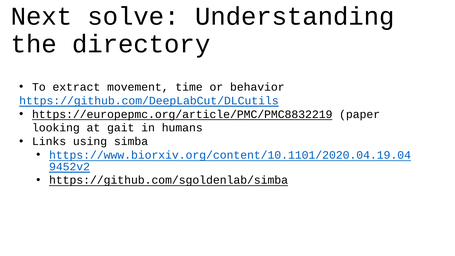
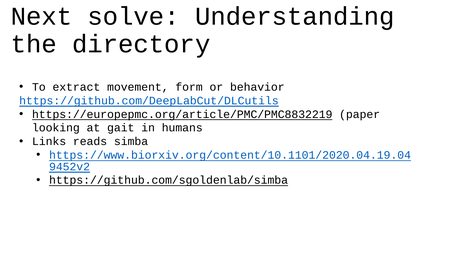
time: time -> form
using: using -> reads
